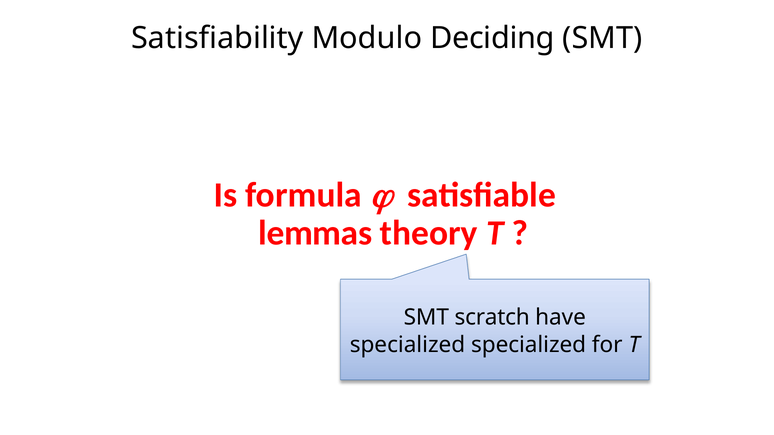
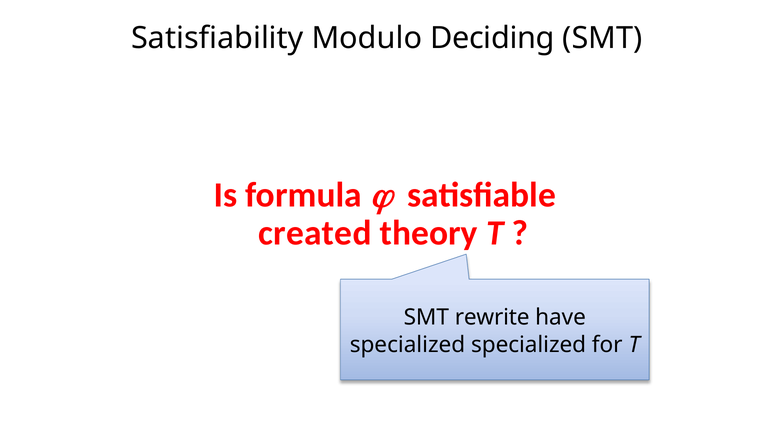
lemmas: lemmas -> created
scratch: scratch -> rewrite
